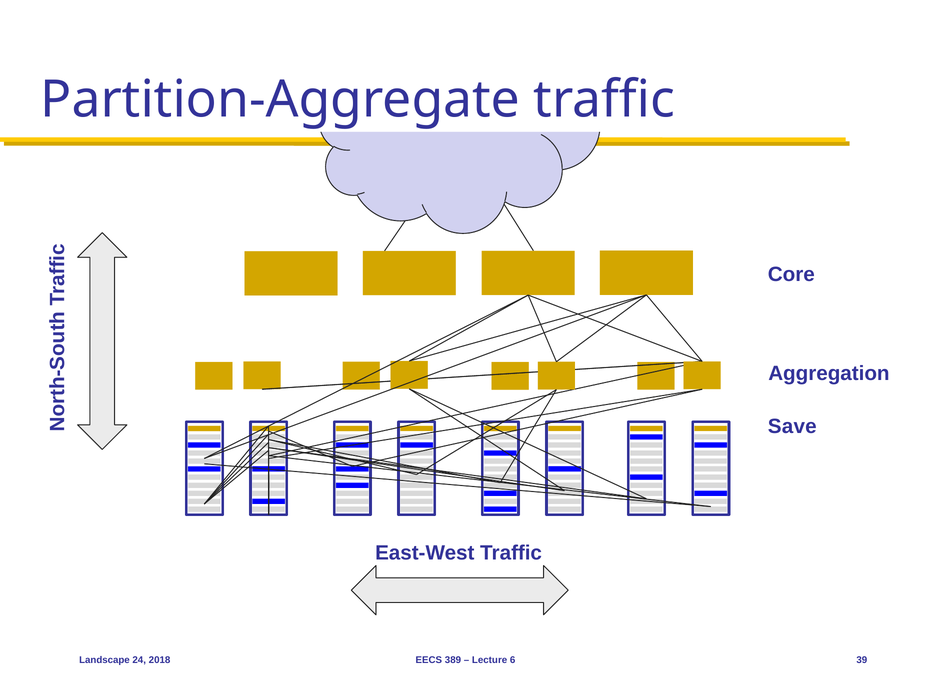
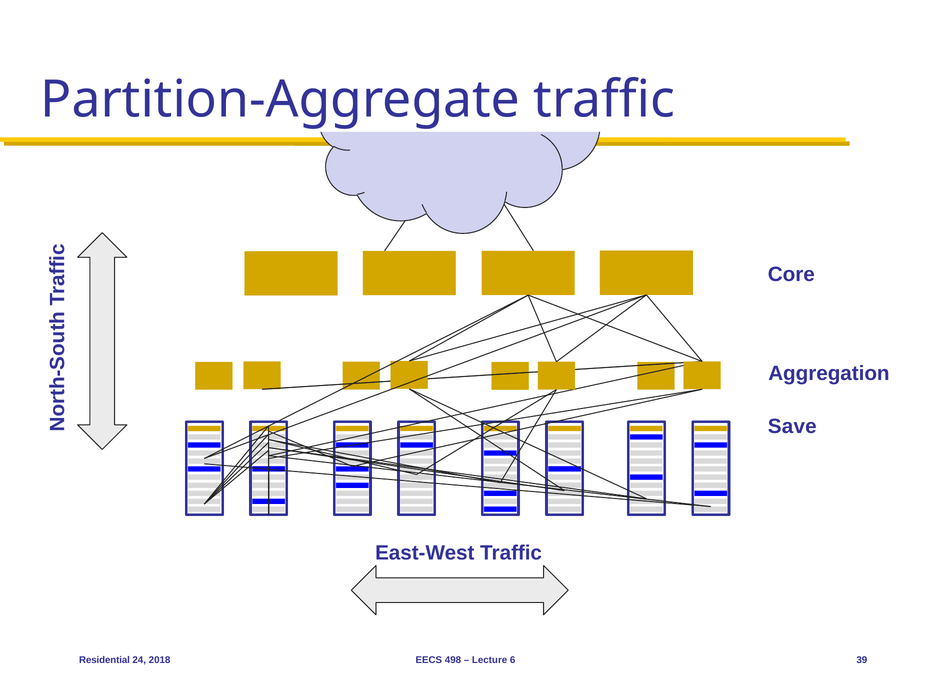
Landscape: Landscape -> Residential
389: 389 -> 498
